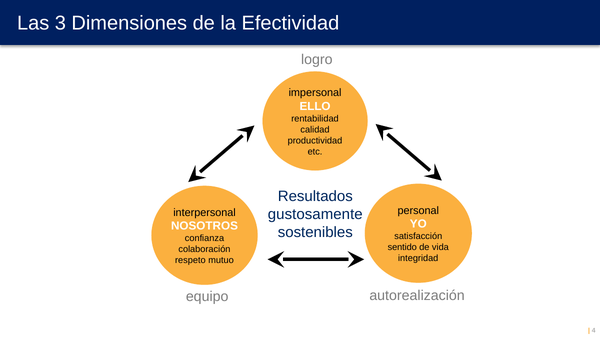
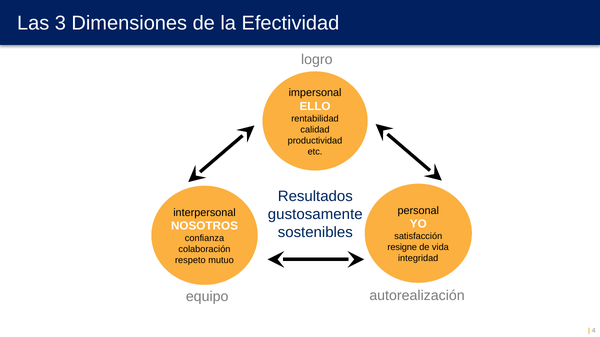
sentido: sentido -> resigne
